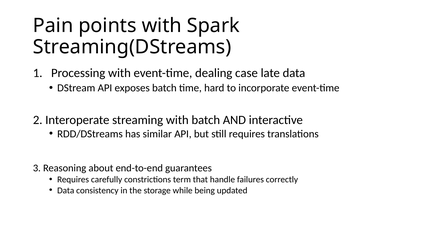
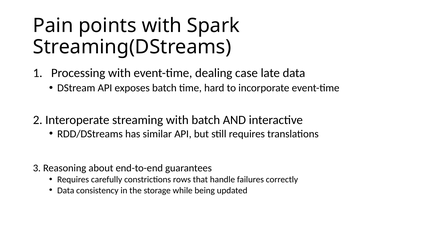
term: term -> rows
